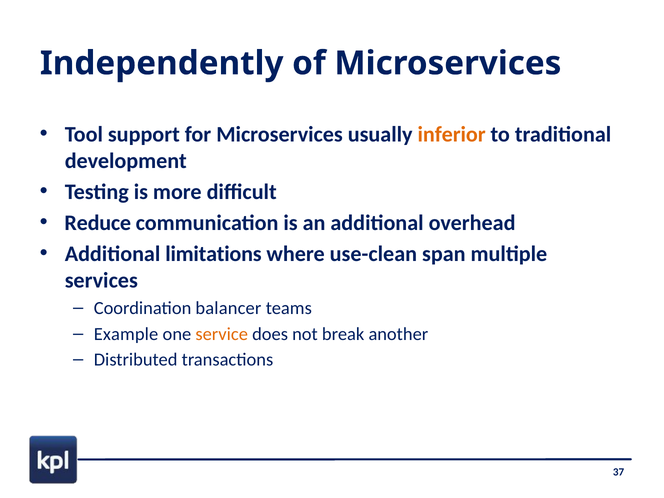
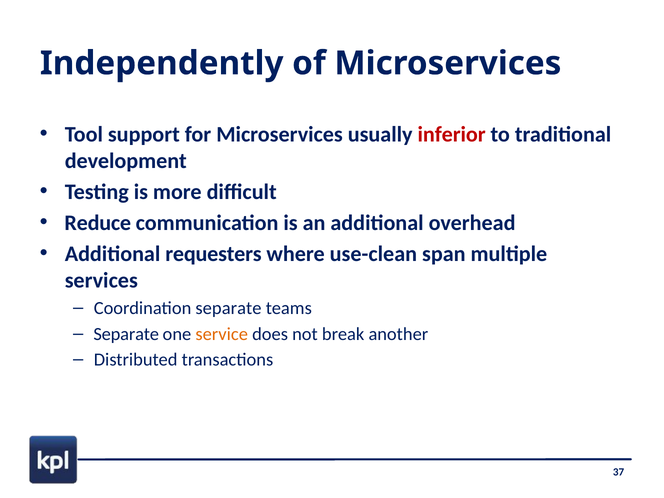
inferior colour: orange -> red
limitations: limitations -> requesters
Coordination balancer: balancer -> separate
Example at (126, 334): Example -> Separate
